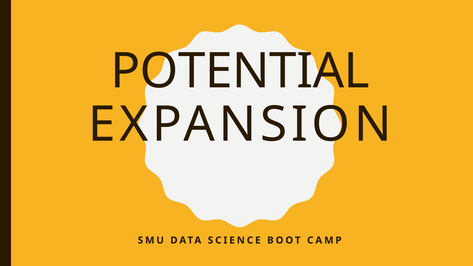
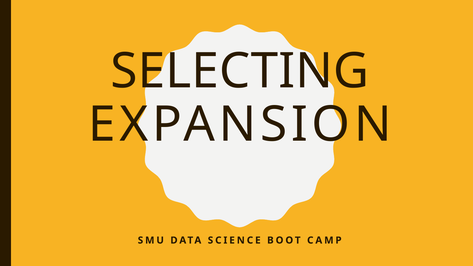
POTENTIAL: POTENTIAL -> SELECTING
